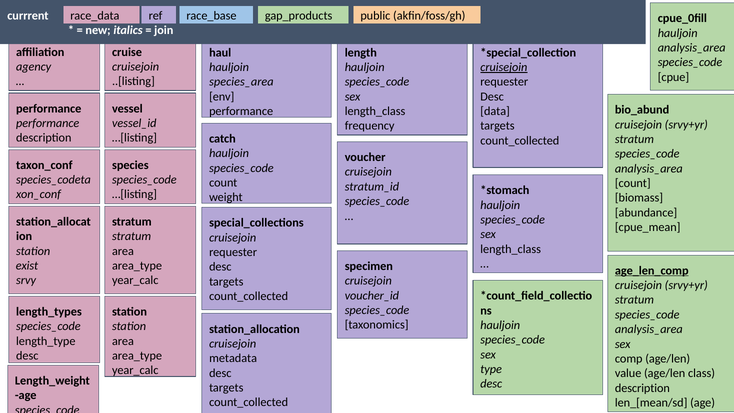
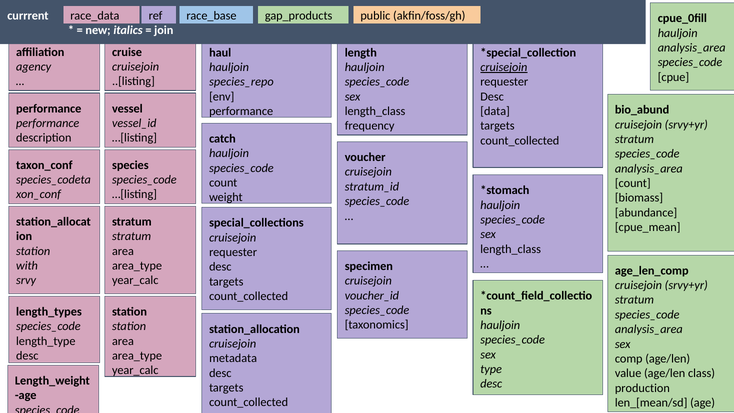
species_area: species_area -> species_repo
exist: exist -> with
age_len_comp underline: present -> none
description at (642, 388): description -> production
